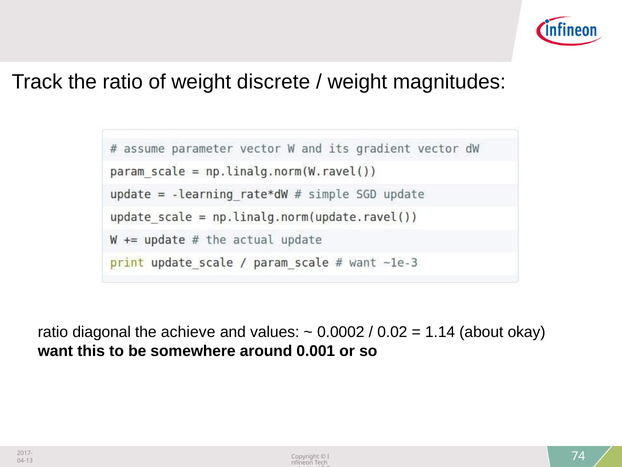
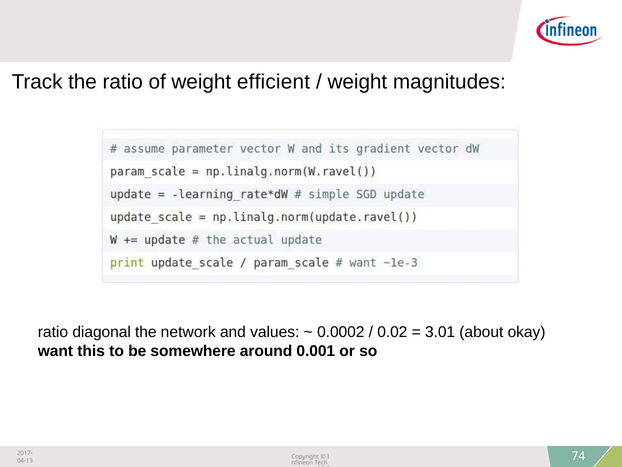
discrete: discrete -> efficient
achieve: achieve -> network
1.14: 1.14 -> 3.01
